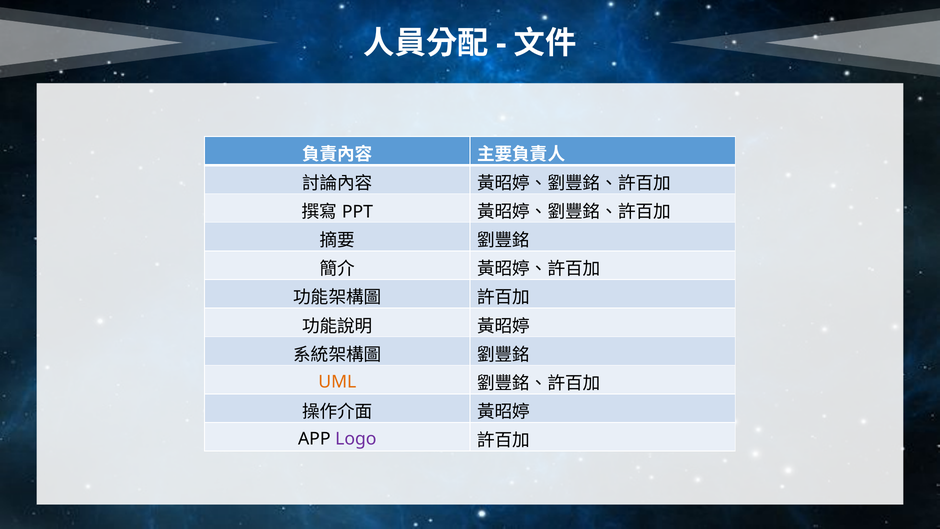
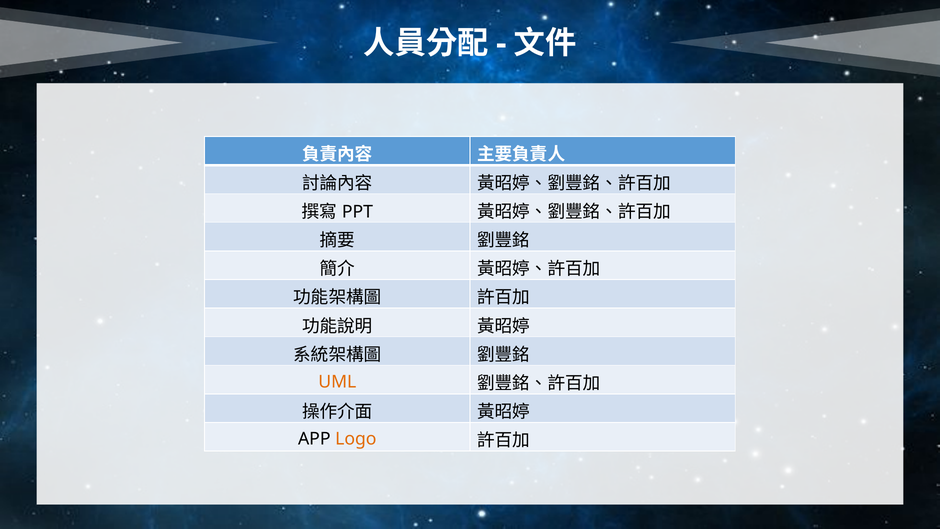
Logo colour: purple -> orange
